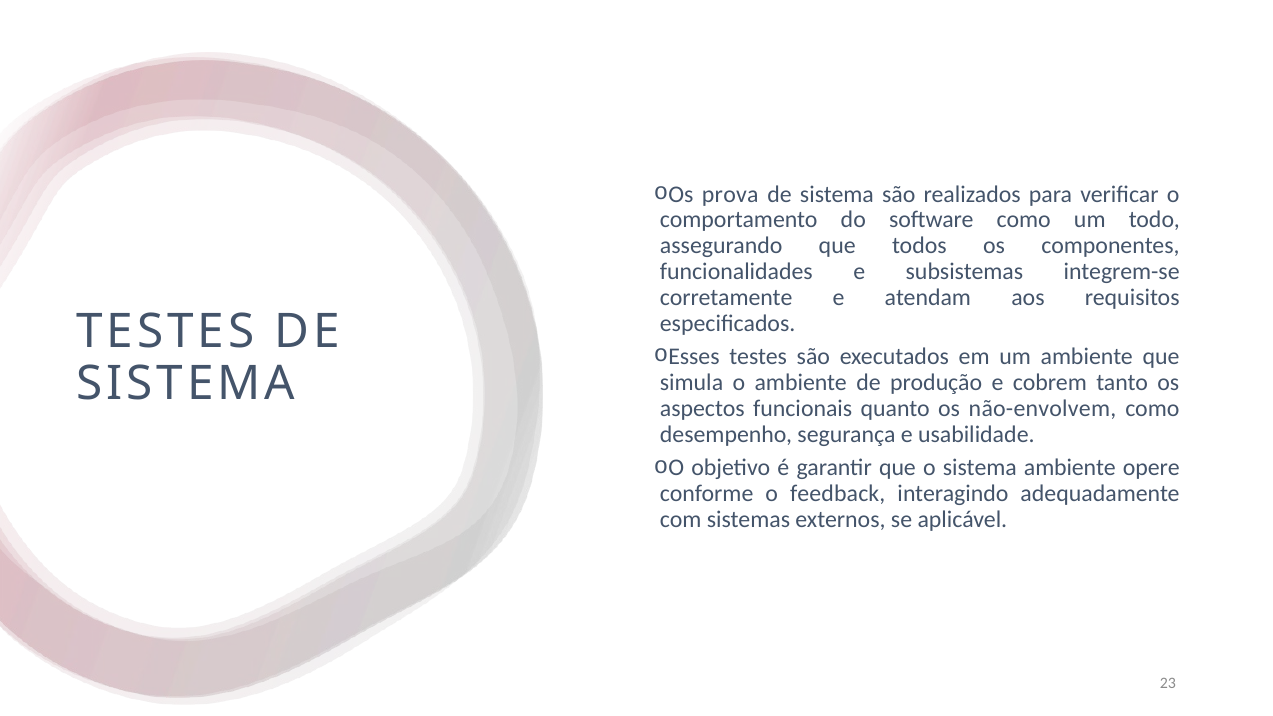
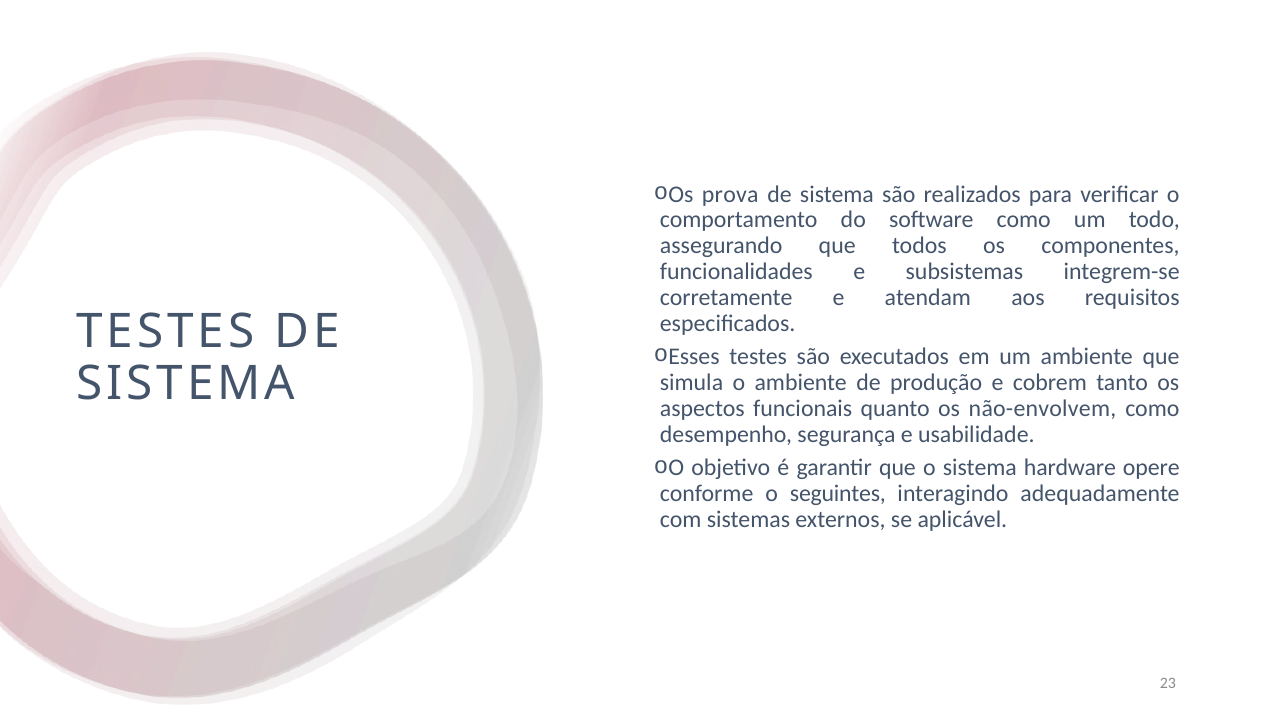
sistema ambiente: ambiente -> hardware
feedback: feedback -> seguintes
